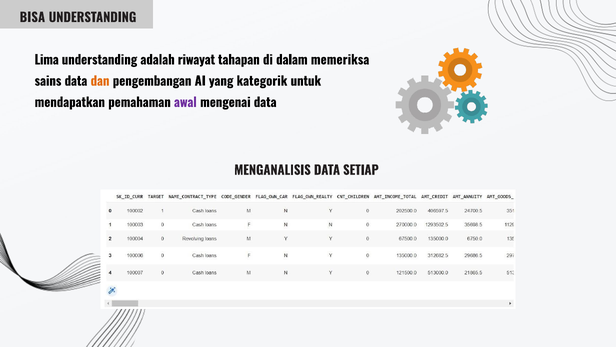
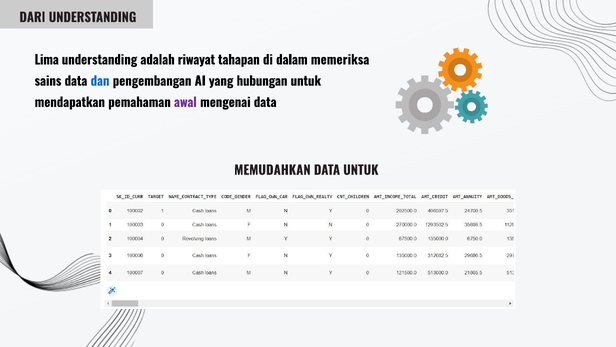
BISA: BISA -> DARI
dan colour: orange -> blue
kategorik: kategorik -> hubungan
MENGANALISIS: MENGANALISIS -> MEMUDAHKAN
DATA SETIAP: SETIAP -> UNTUK
